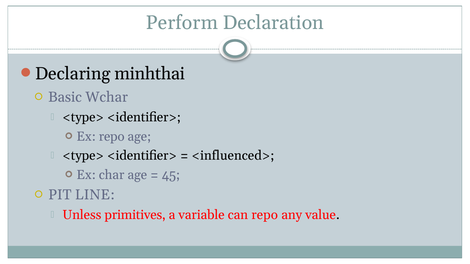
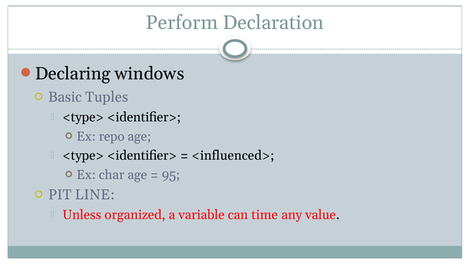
minhthai: minhthai -> windows
Wchar: Wchar -> Tuples
45: 45 -> 95
primitives: primitives -> organized
can repo: repo -> time
